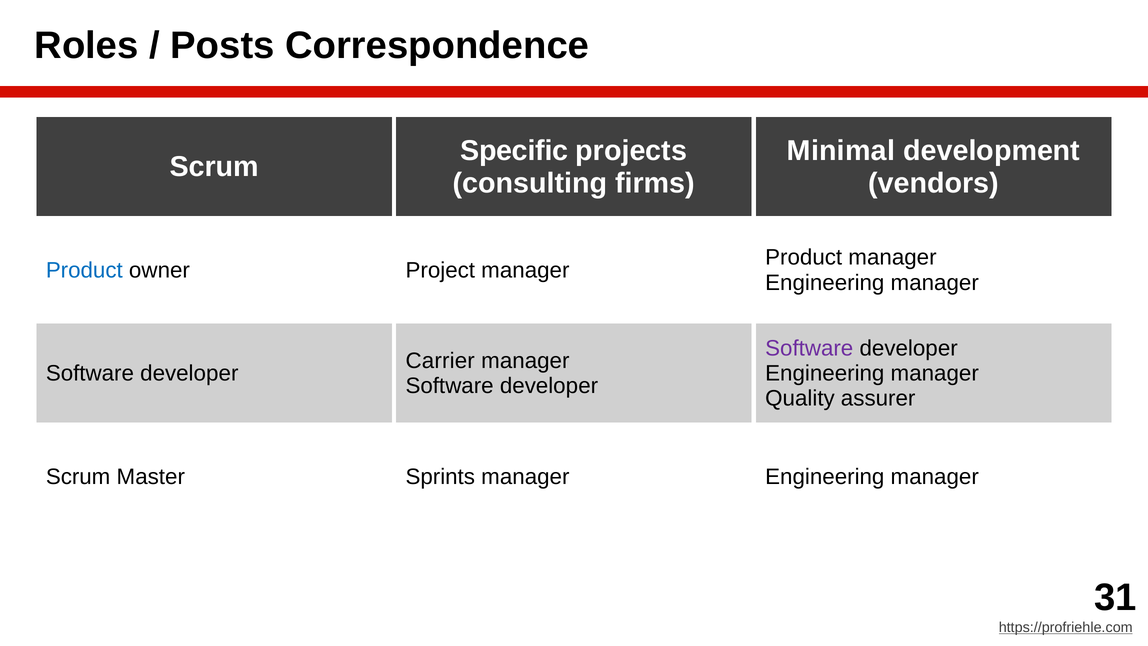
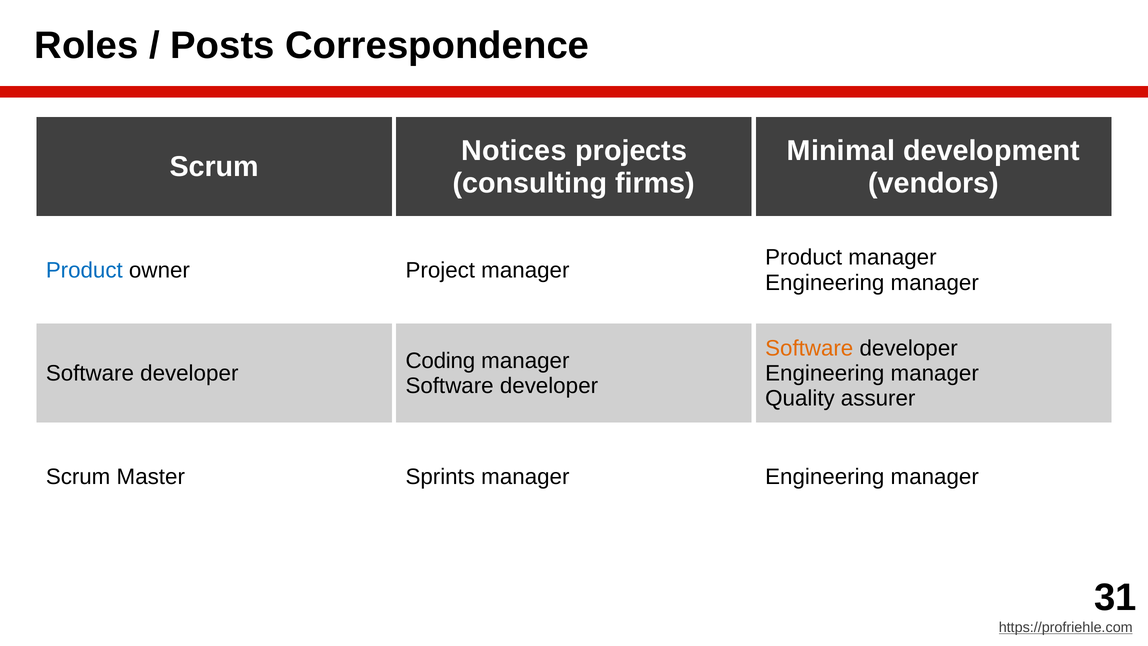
Specific: Specific -> Notices
Software at (809, 348) colour: purple -> orange
Carrier: Carrier -> Coding
